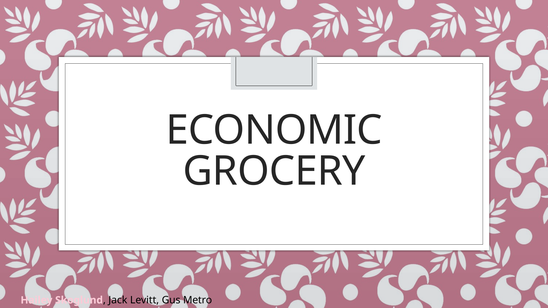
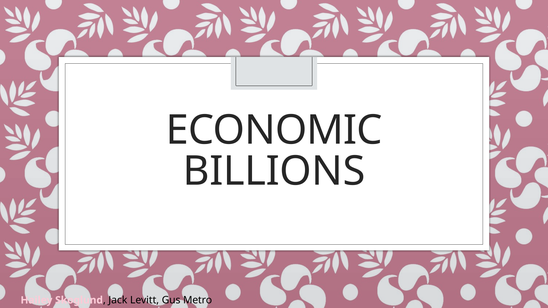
GROCERY: GROCERY -> BILLIONS
